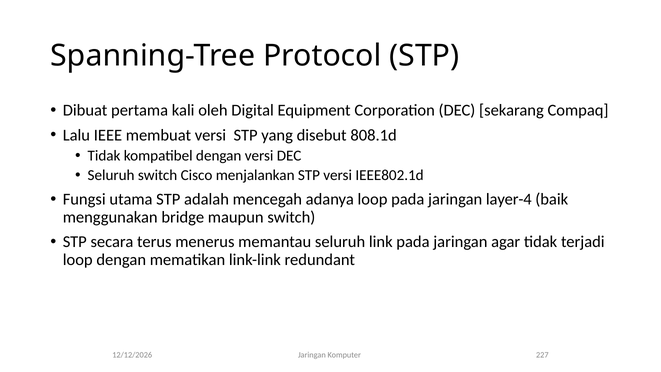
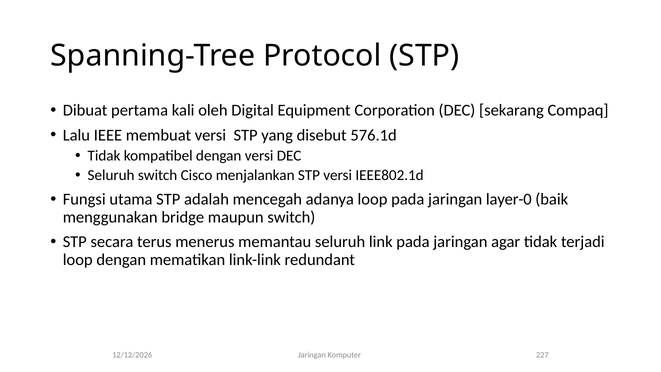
808.1d: 808.1d -> 576.1d
layer-4: layer-4 -> layer-0
